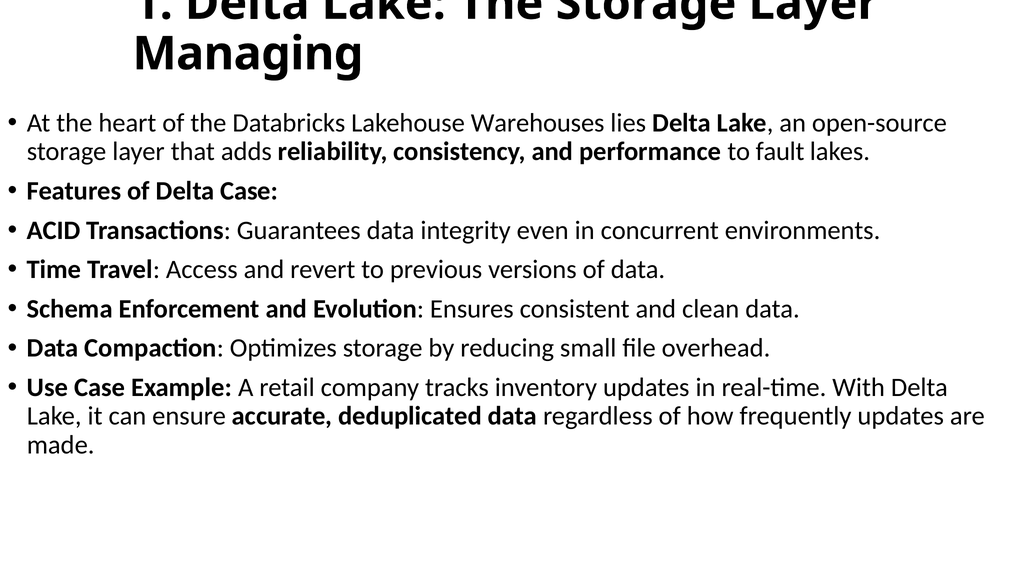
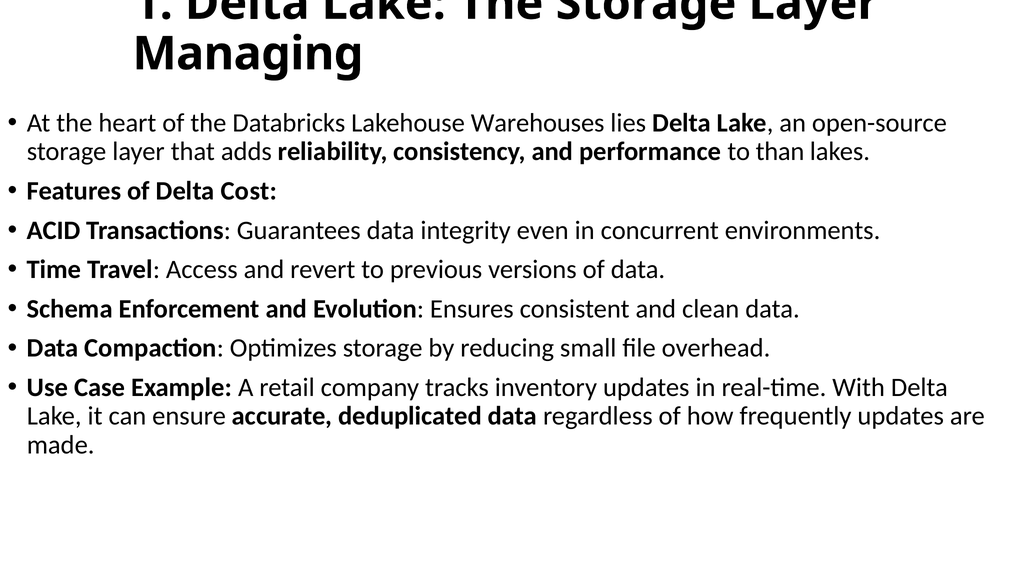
fault: fault -> than
Delta Case: Case -> Cost
